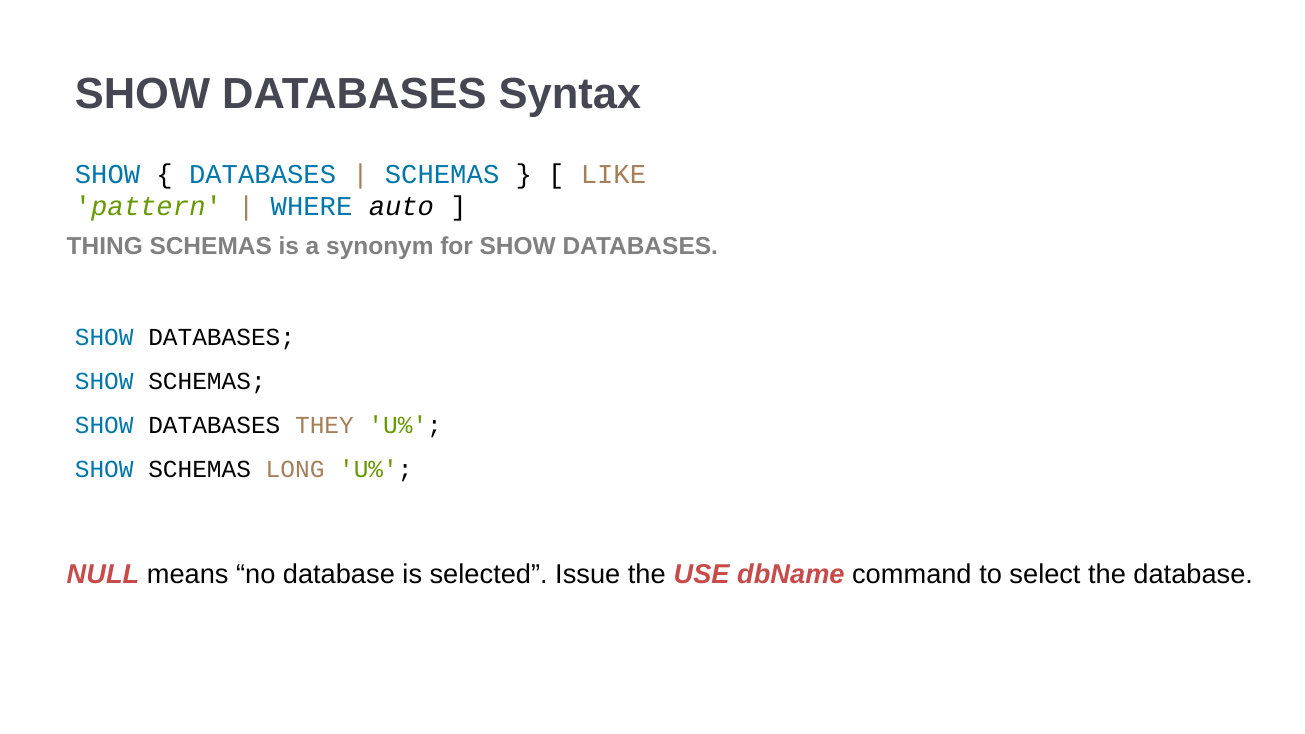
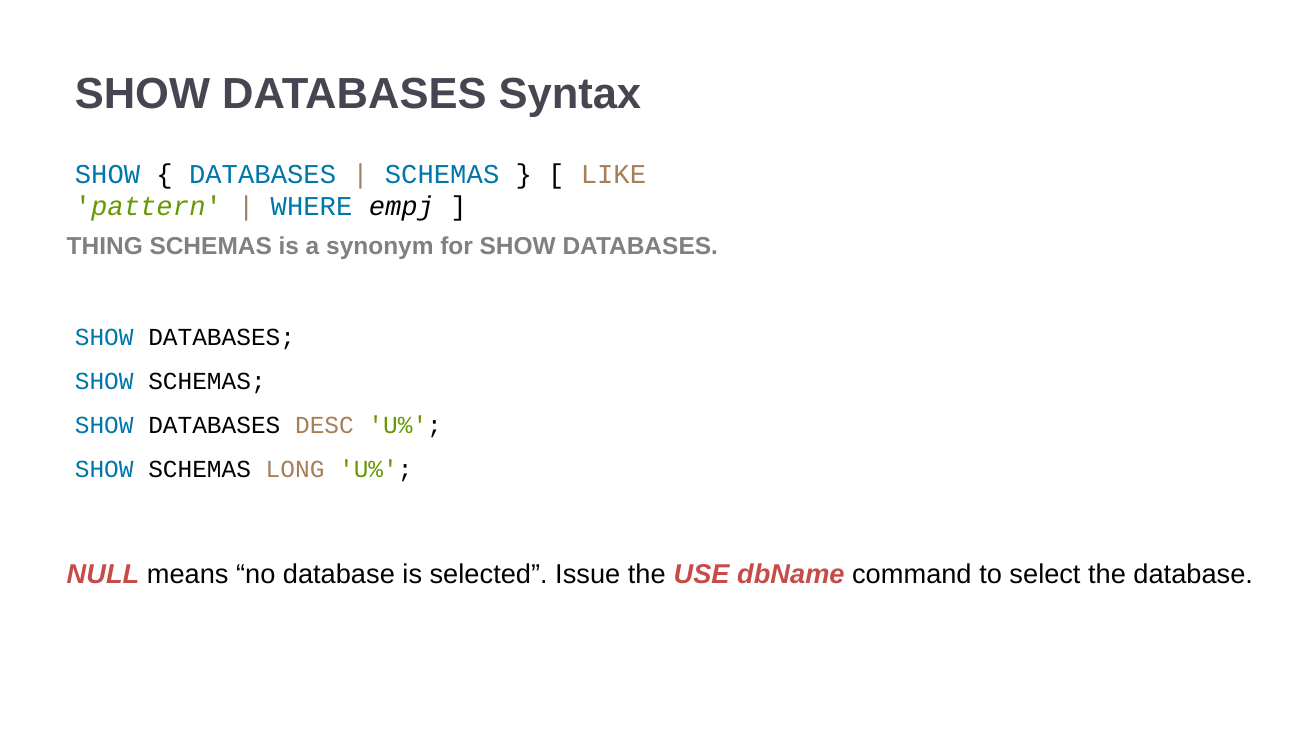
auto: auto -> empj
THEY: THEY -> DESC
